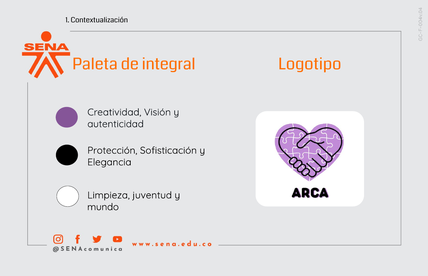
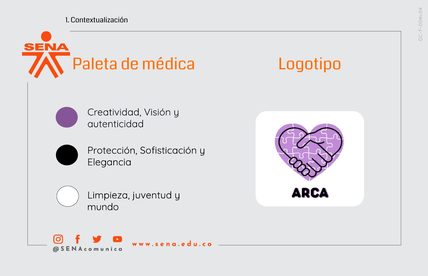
integral: integral -> médica
